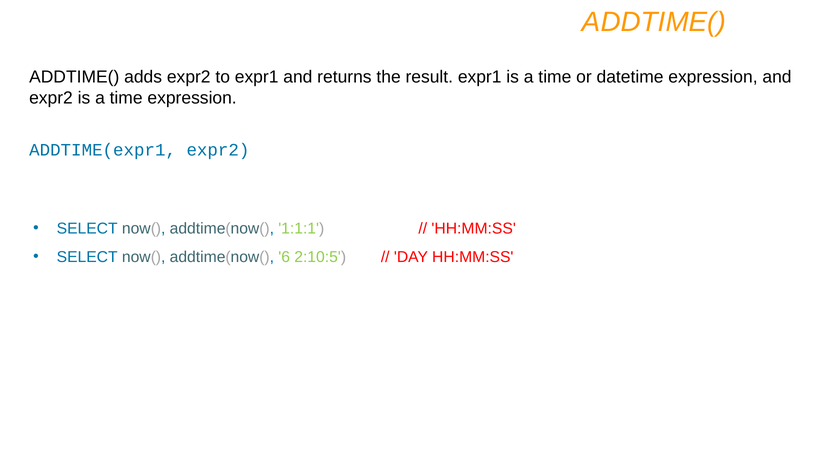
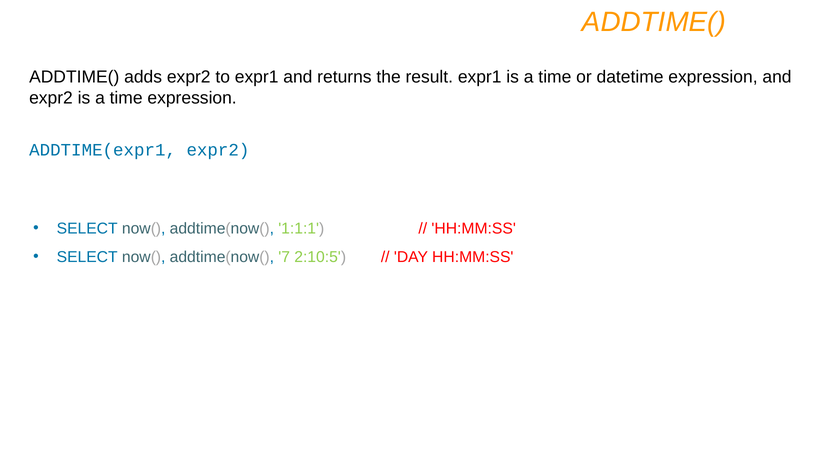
6: 6 -> 7
